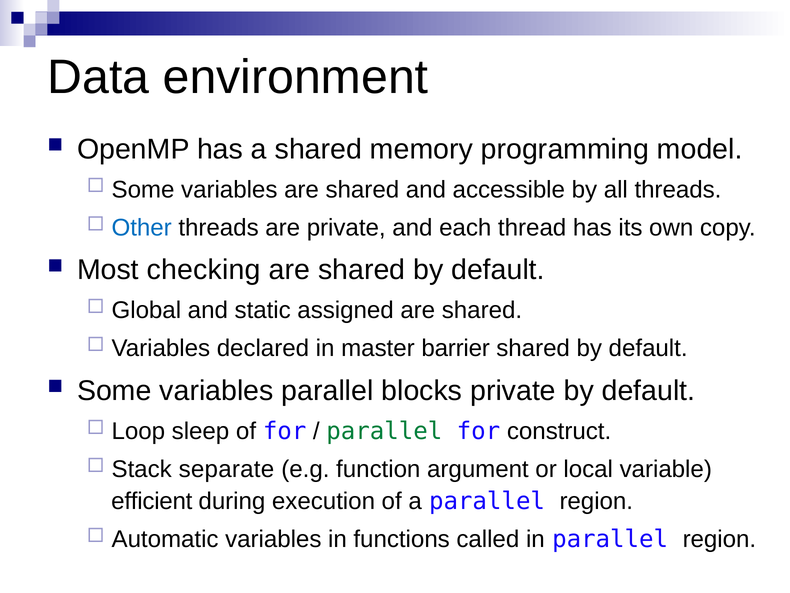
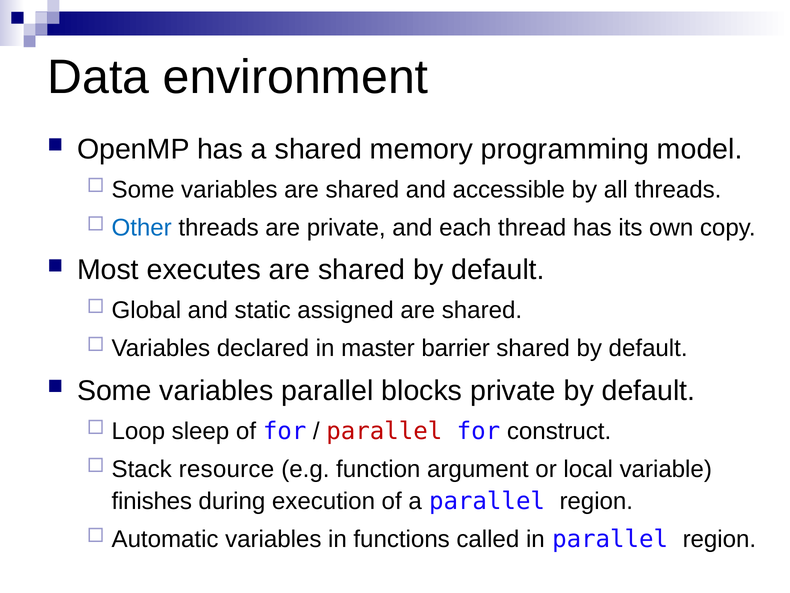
checking: checking -> executes
parallel at (384, 431) colour: green -> red
separate: separate -> resource
efficient: efficient -> finishes
